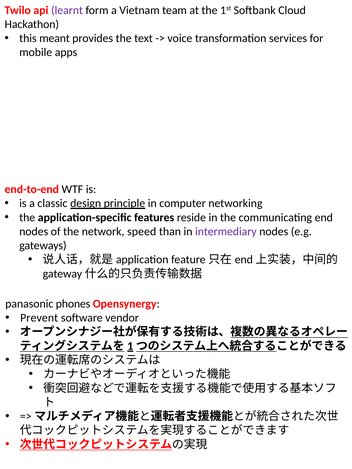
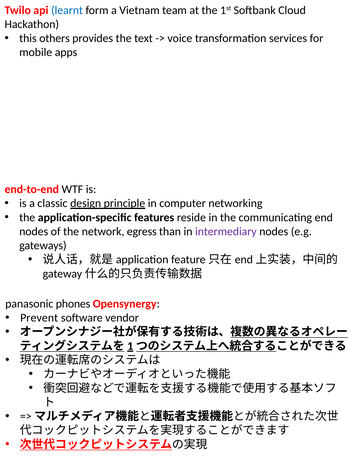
learnt colour: purple -> blue
meant: meant -> others
speed: speed -> egress
